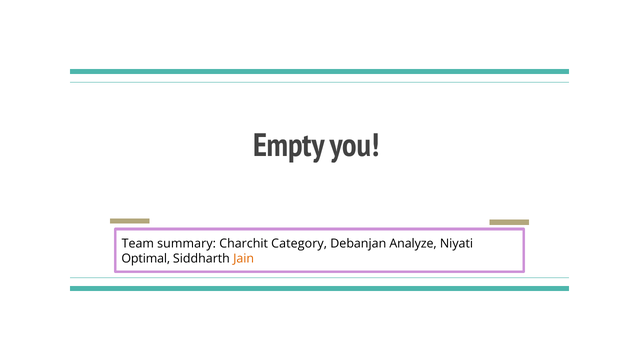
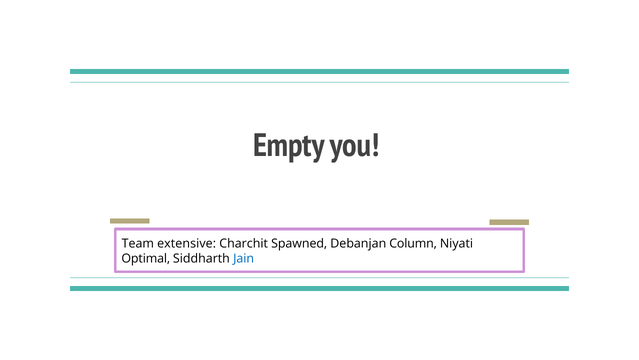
summary: summary -> extensive
Category: Category -> Spawned
Analyze: Analyze -> Column
Jain colour: orange -> blue
